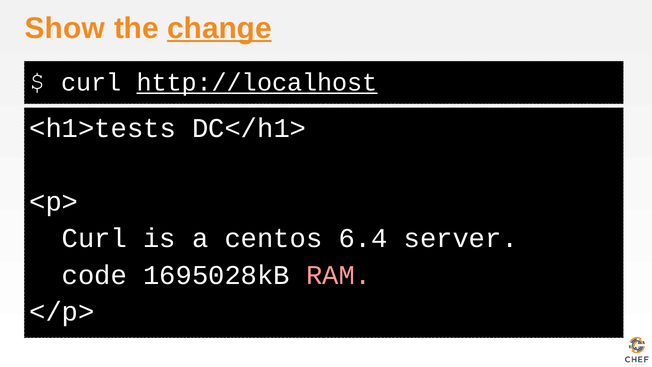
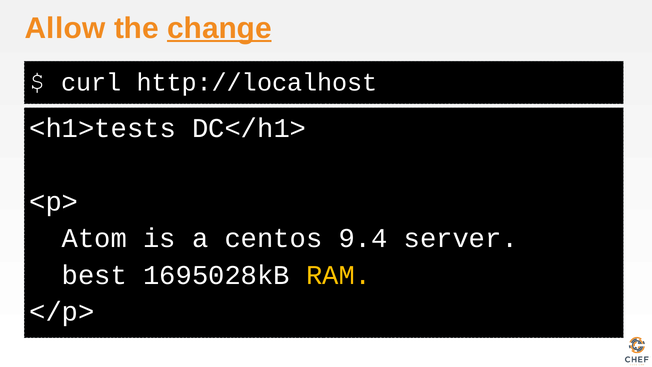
Show: Show -> Allow
http://localhost underline: present -> none
Curl at (94, 238): Curl -> Atom
6.4: 6.4 -> 9.4
code: code -> best
RAM colour: pink -> yellow
